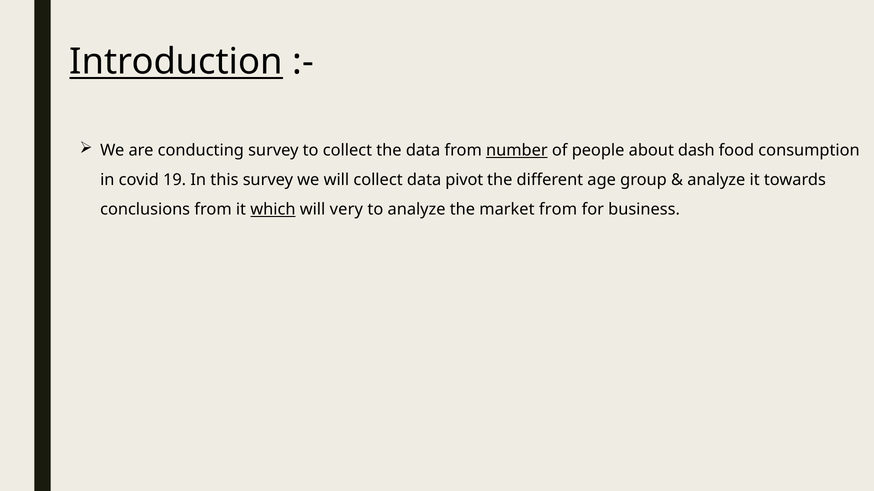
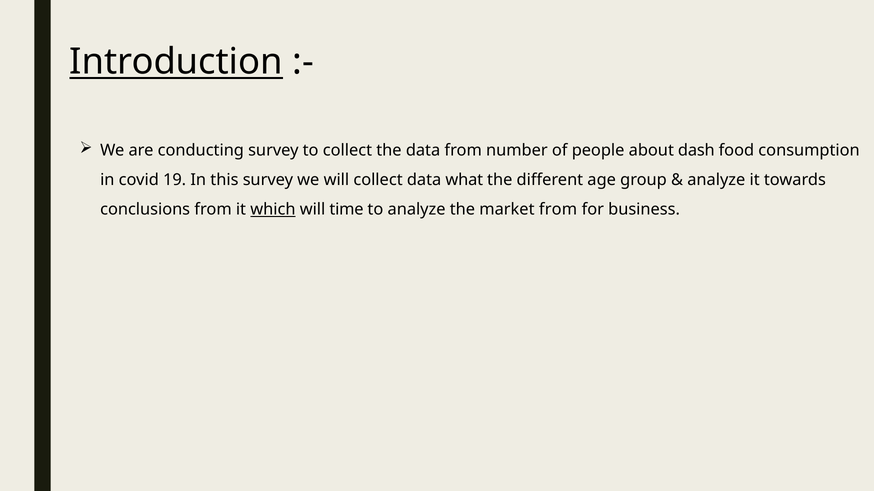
number underline: present -> none
pivot: pivot -> what
very: very -> time
